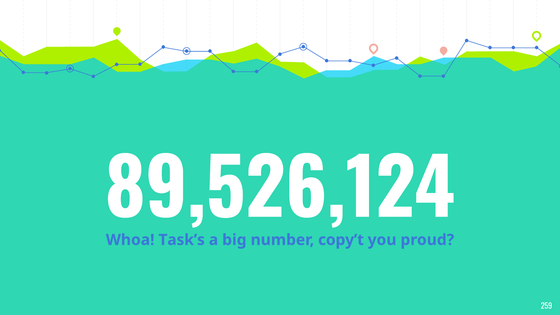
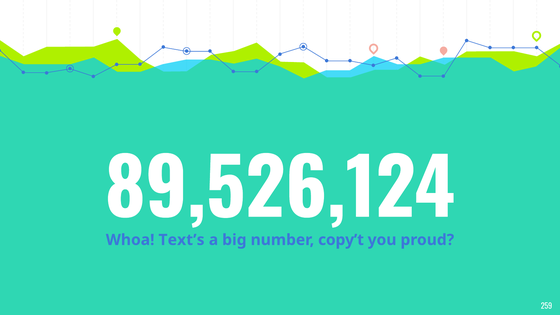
Task’s: Task’s -> Text’s
